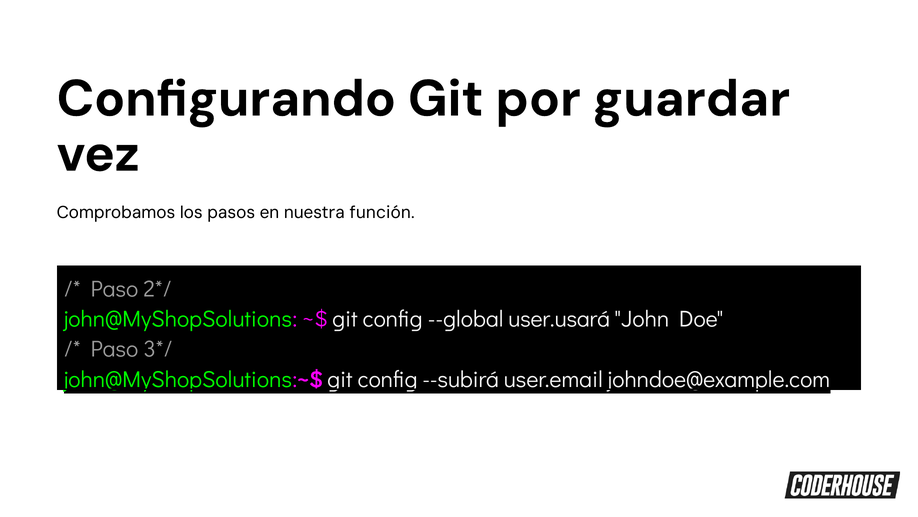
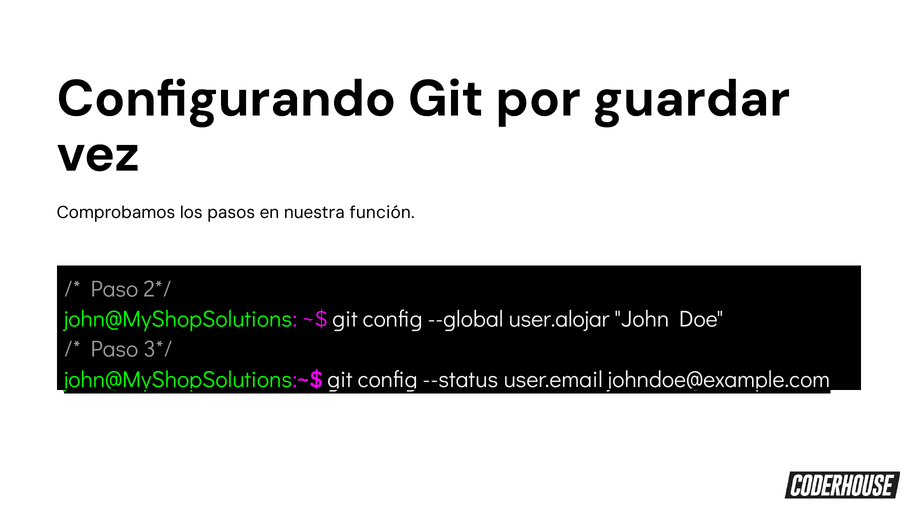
user.usará: user.usará -> user.alojar
--subirá: --subirá -> --status
